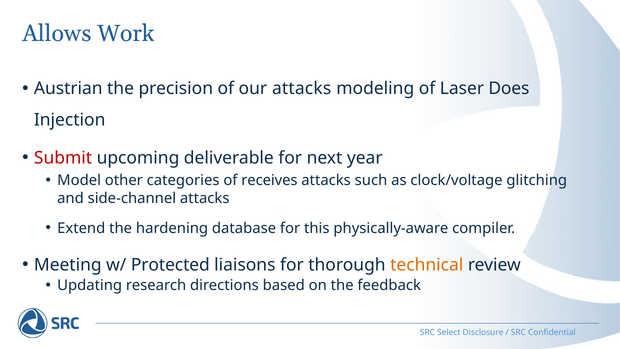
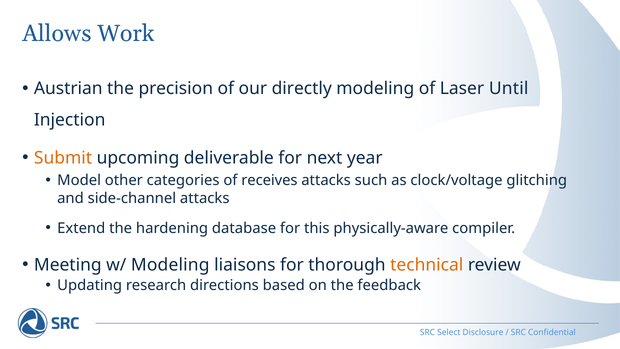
our attacks: attacks -> directly
Does: Does -> Until
Submit colour: red -> orange
w/ Protected: Protected -> Modeling
